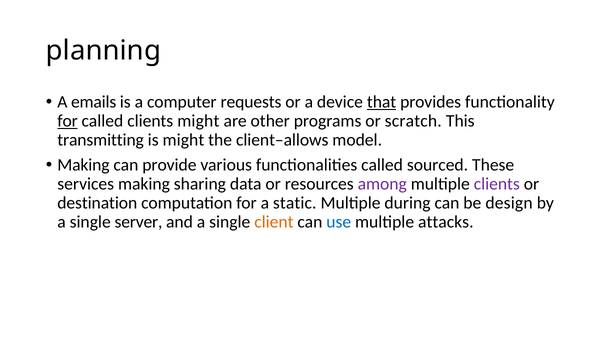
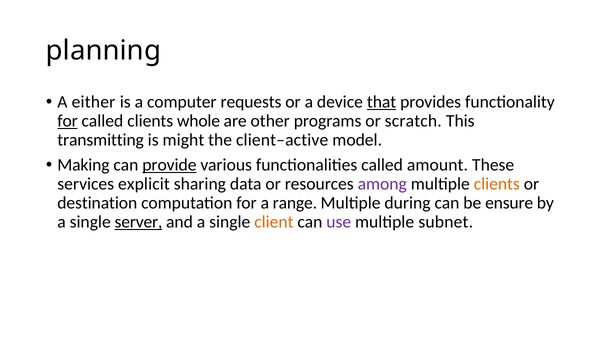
emails: emails -> either
clients might: might -> whole
client–allows: client–allows -> client–active
provide underline: none -> present
sourced: sourced -> amount
services making: making -> explicit
clients at (497, 184) colour: purple -> orange
static: static -> range
design: design -> ensure
server underline: none -> present
use colour: blue -> purple
attacks: attacks -> subnet
